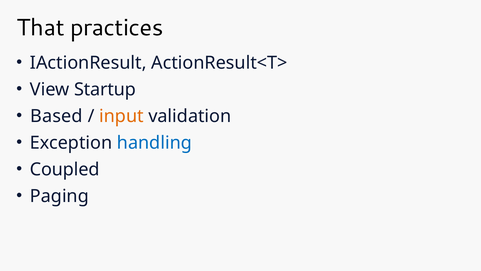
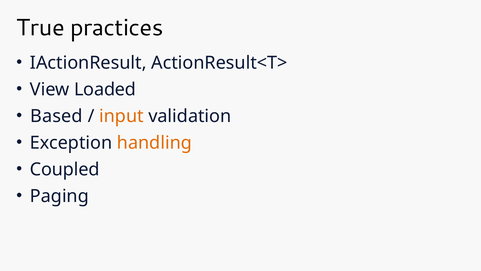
That: That -> True
Startup: Startup -> Loaded
handling colour: blue -> orange
